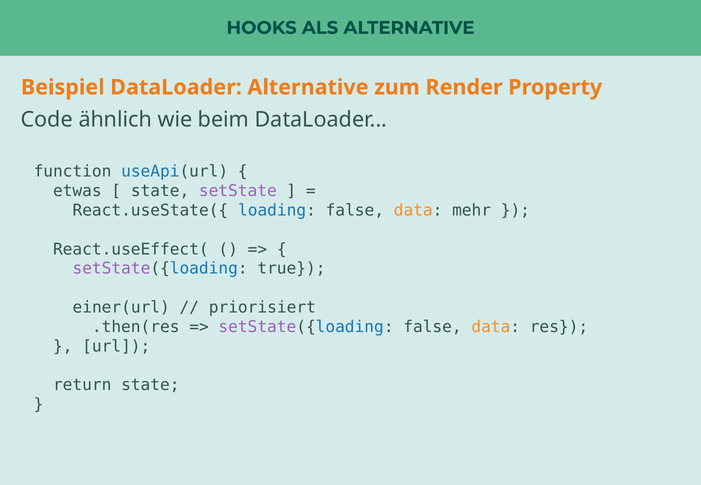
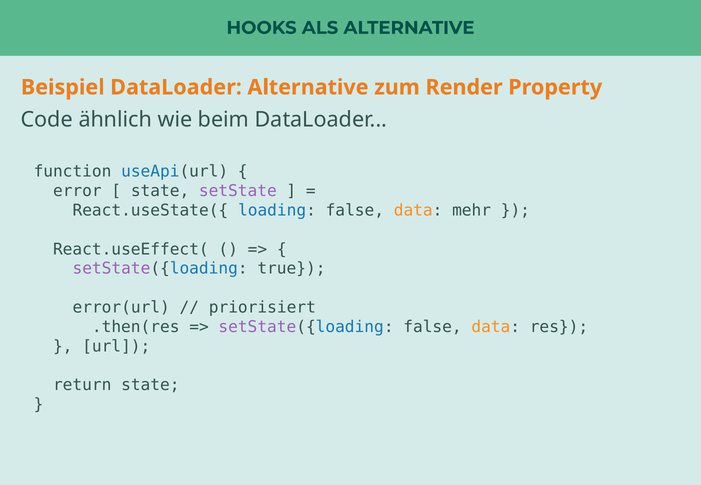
etwas: etwas -> error
einer(url: einer(url -> error(url
